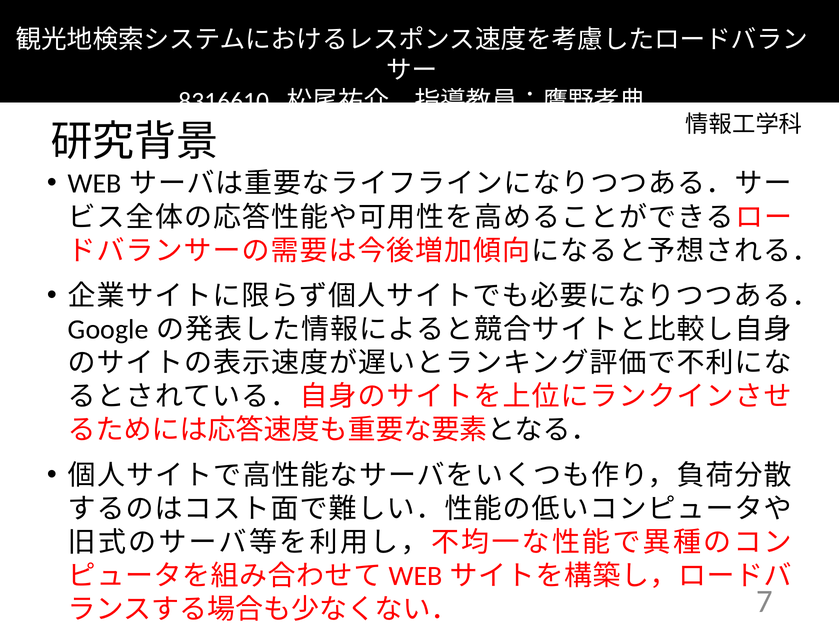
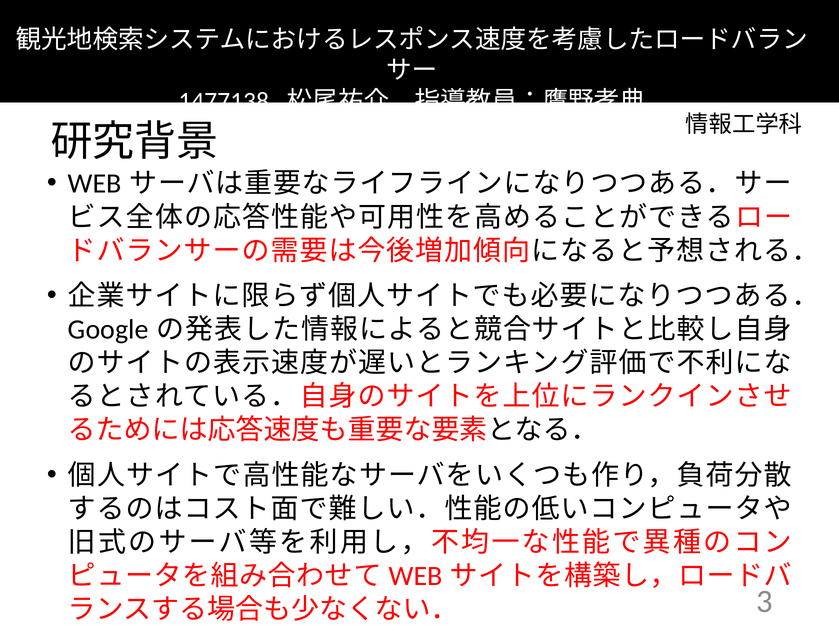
8316610: 8316610 -> 1477138
7: 7 -> 3
